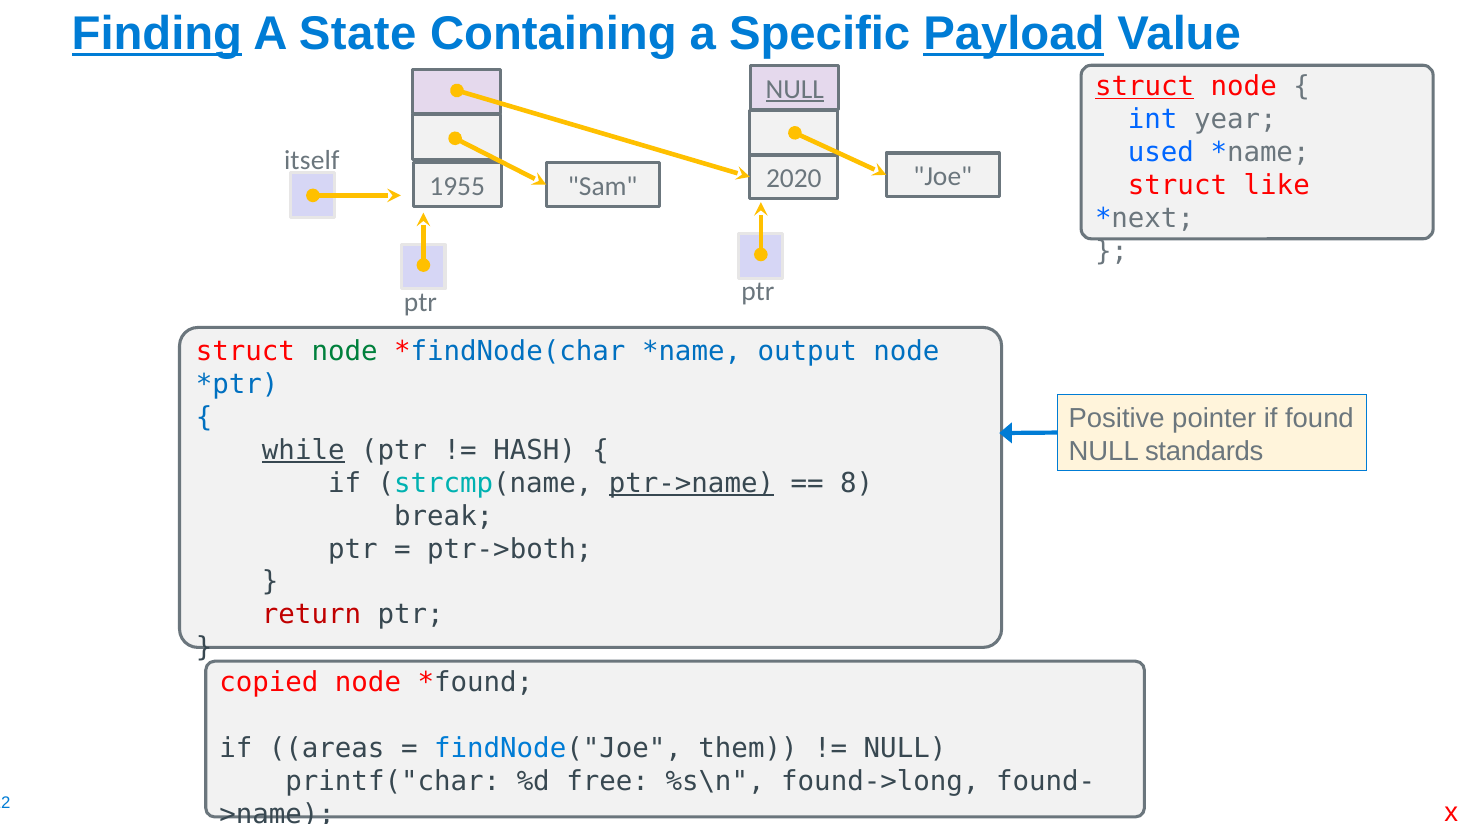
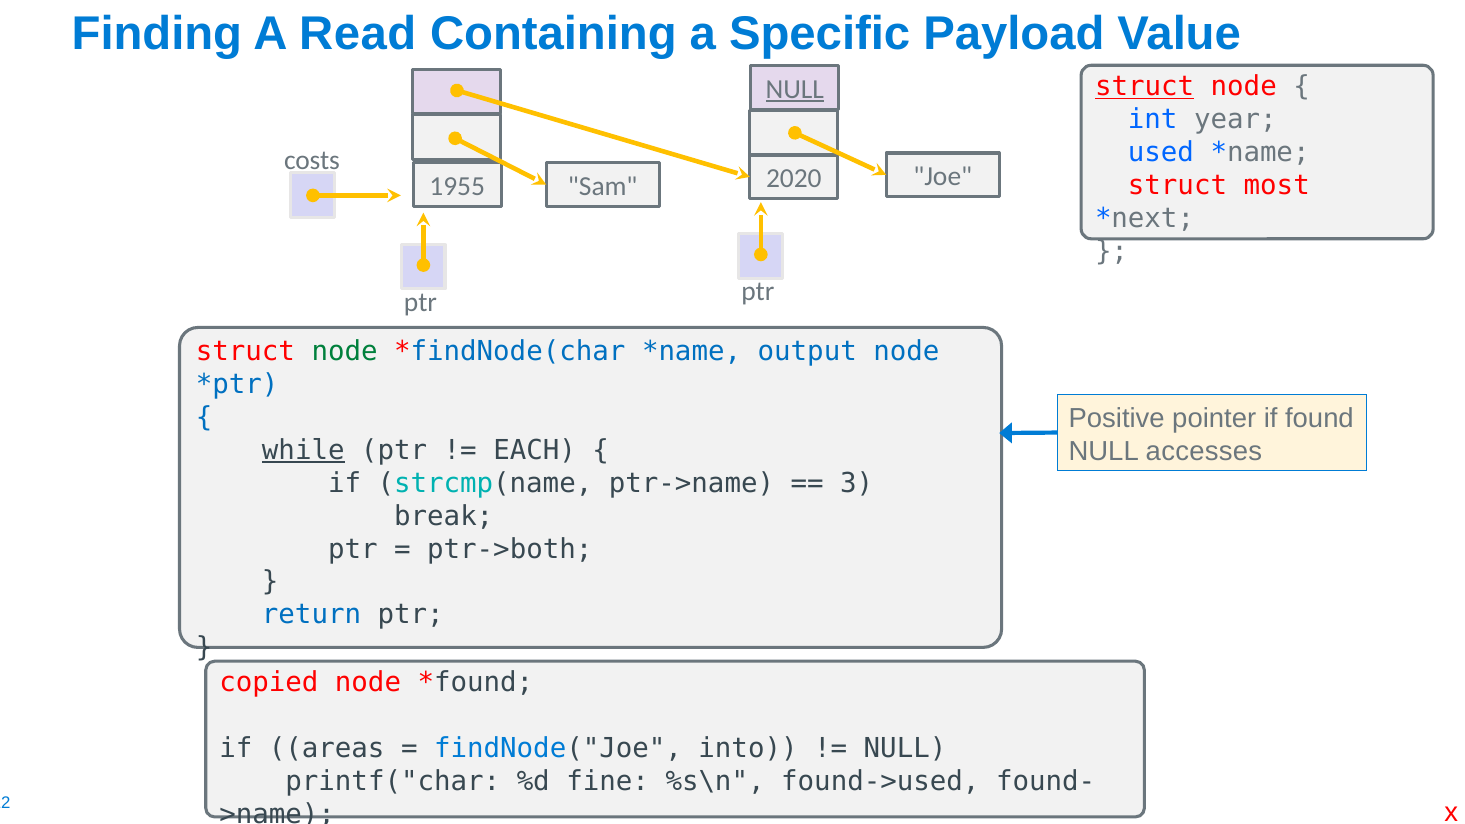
Finding underline: present -> none
State: State -> Read
Payload underline: present -> none
itself: itself -> costs
like: like -> most
HASH: HASH -> EACH
standards: standards -> accesses
ptr->name underline: present -> none
8: 8 -> 3
return colour: red -> blue
them: them -> into
free: free -> fine
found->long: found->long -> found->used
